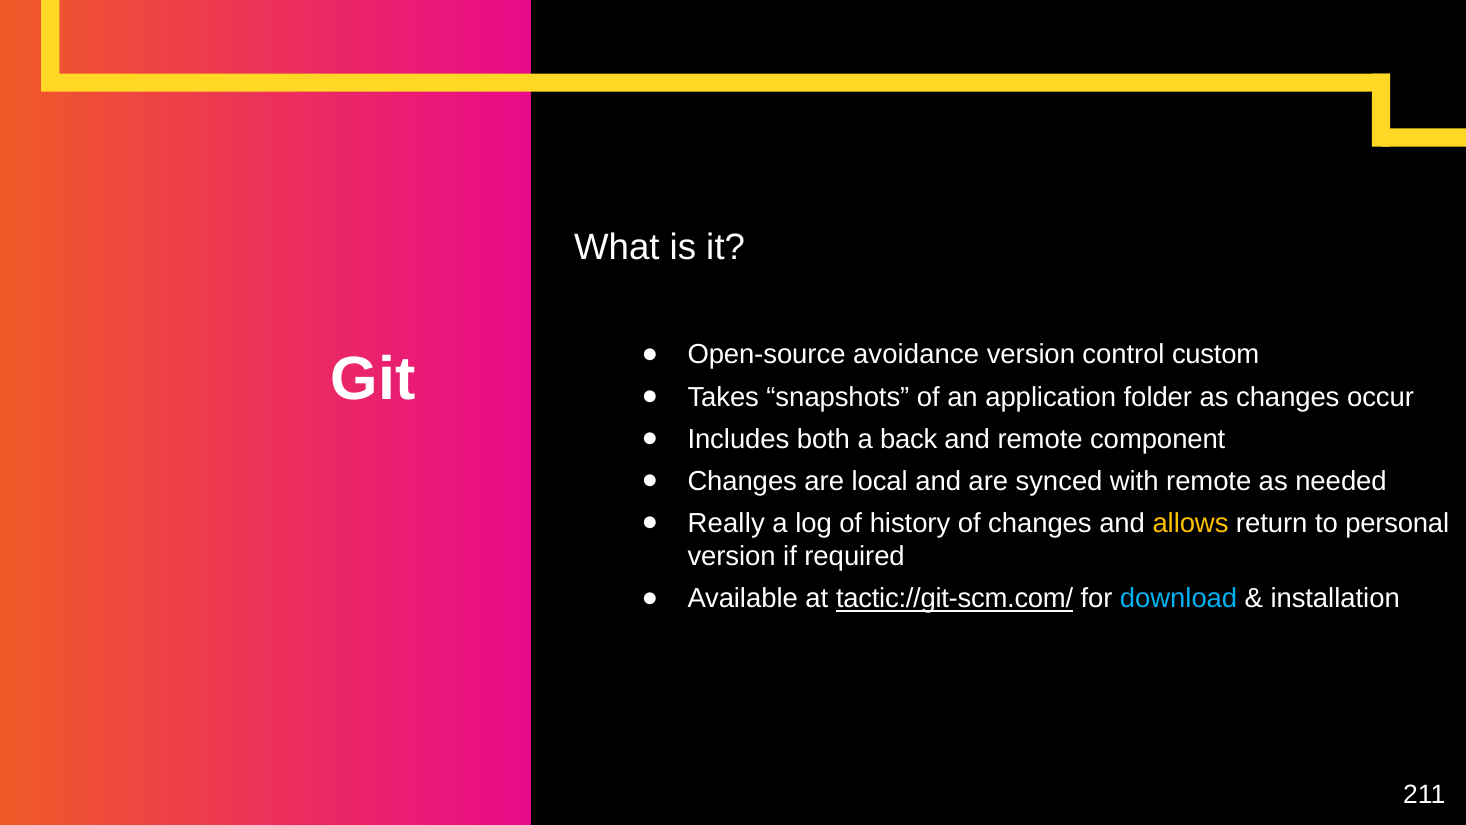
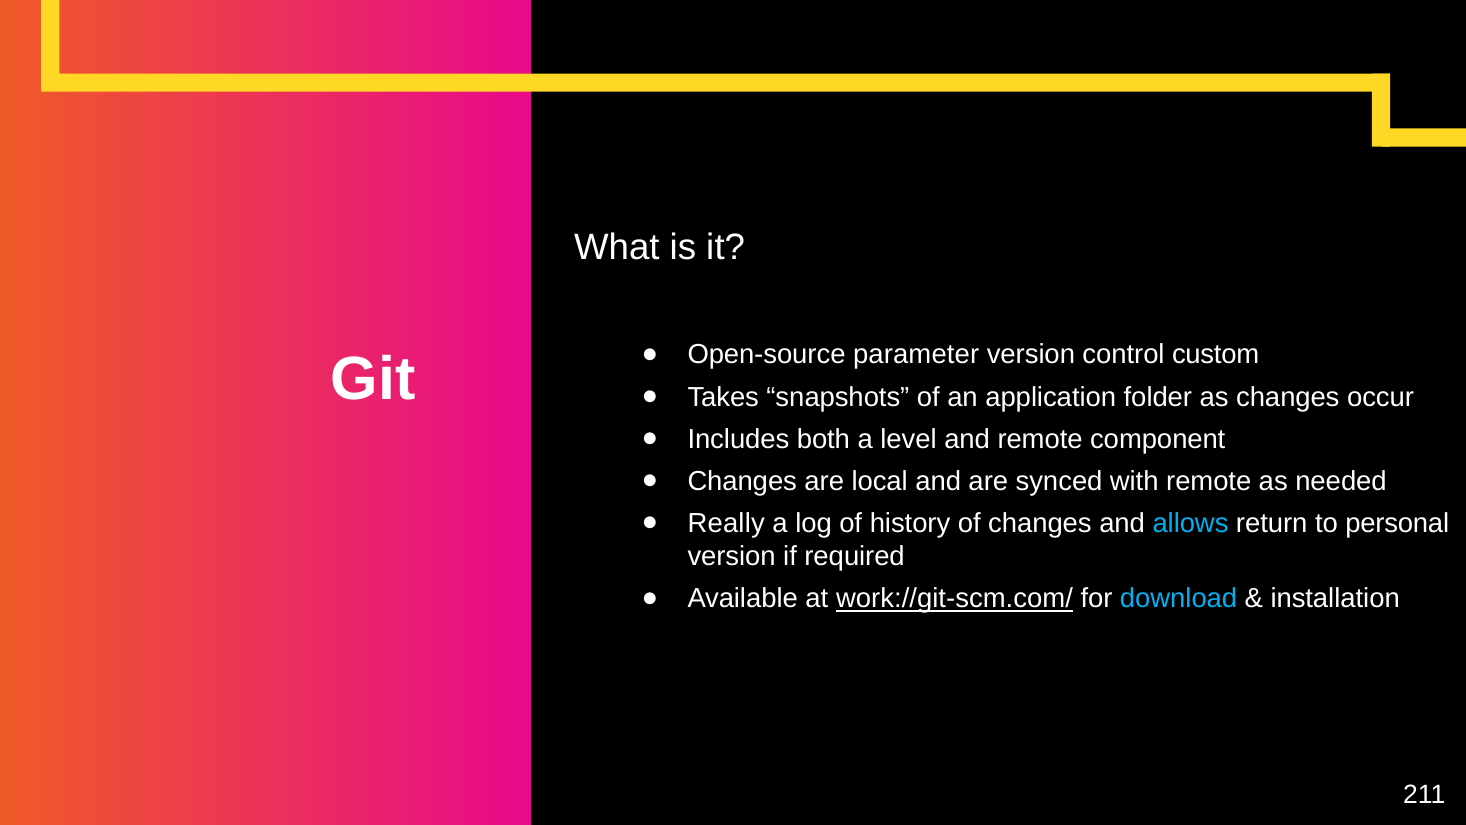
avoidance: avoidance -> parameter
back: back -> level
allows colour: yellow -> light blue
tactic://git-scm.com/: tactic://git-scm.com/ -> work://git-scm.com/
